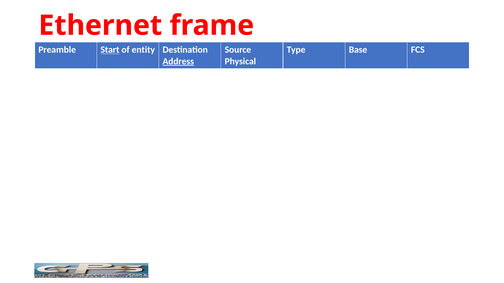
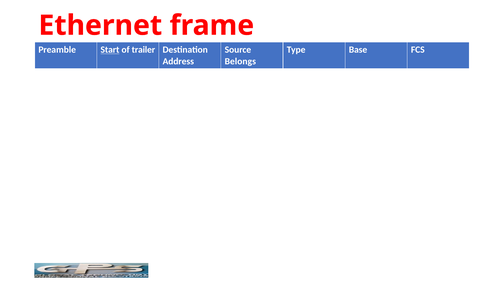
entity: entity -> trailer
Address underline: present -> none
Physical: Physical -> Belongs
